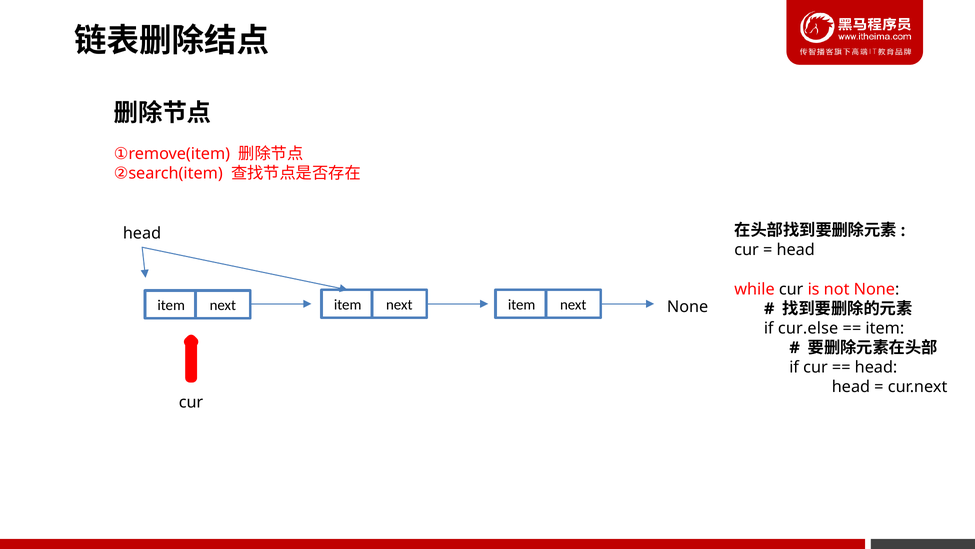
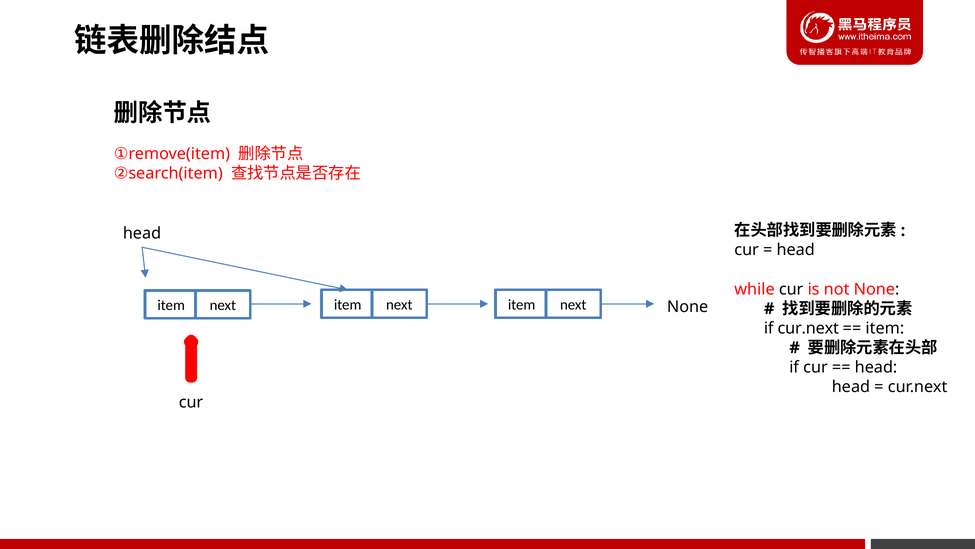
if cur.else: cur.else -> cur.next
